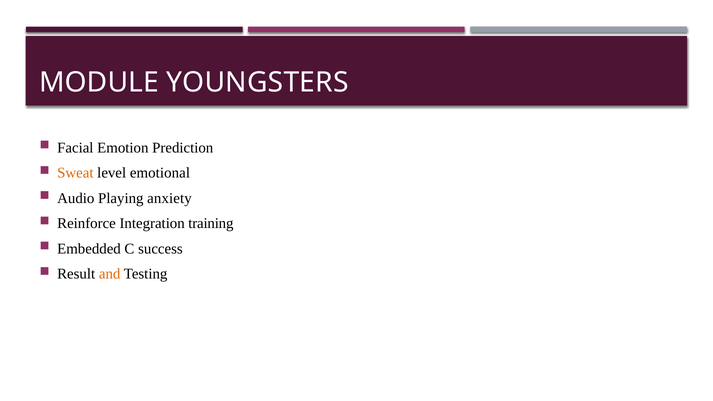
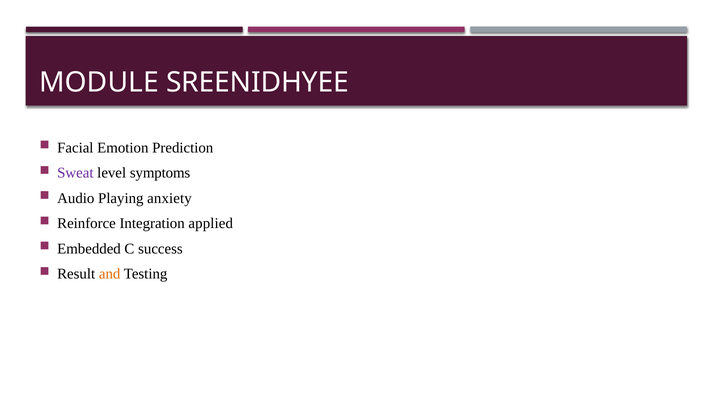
YOUNGSTERS: YOUNGSTERS -> SREENIDHYEE
Sweat colour: orange -> purple
emotional: emotional -> symptoms
training: training -> applied
